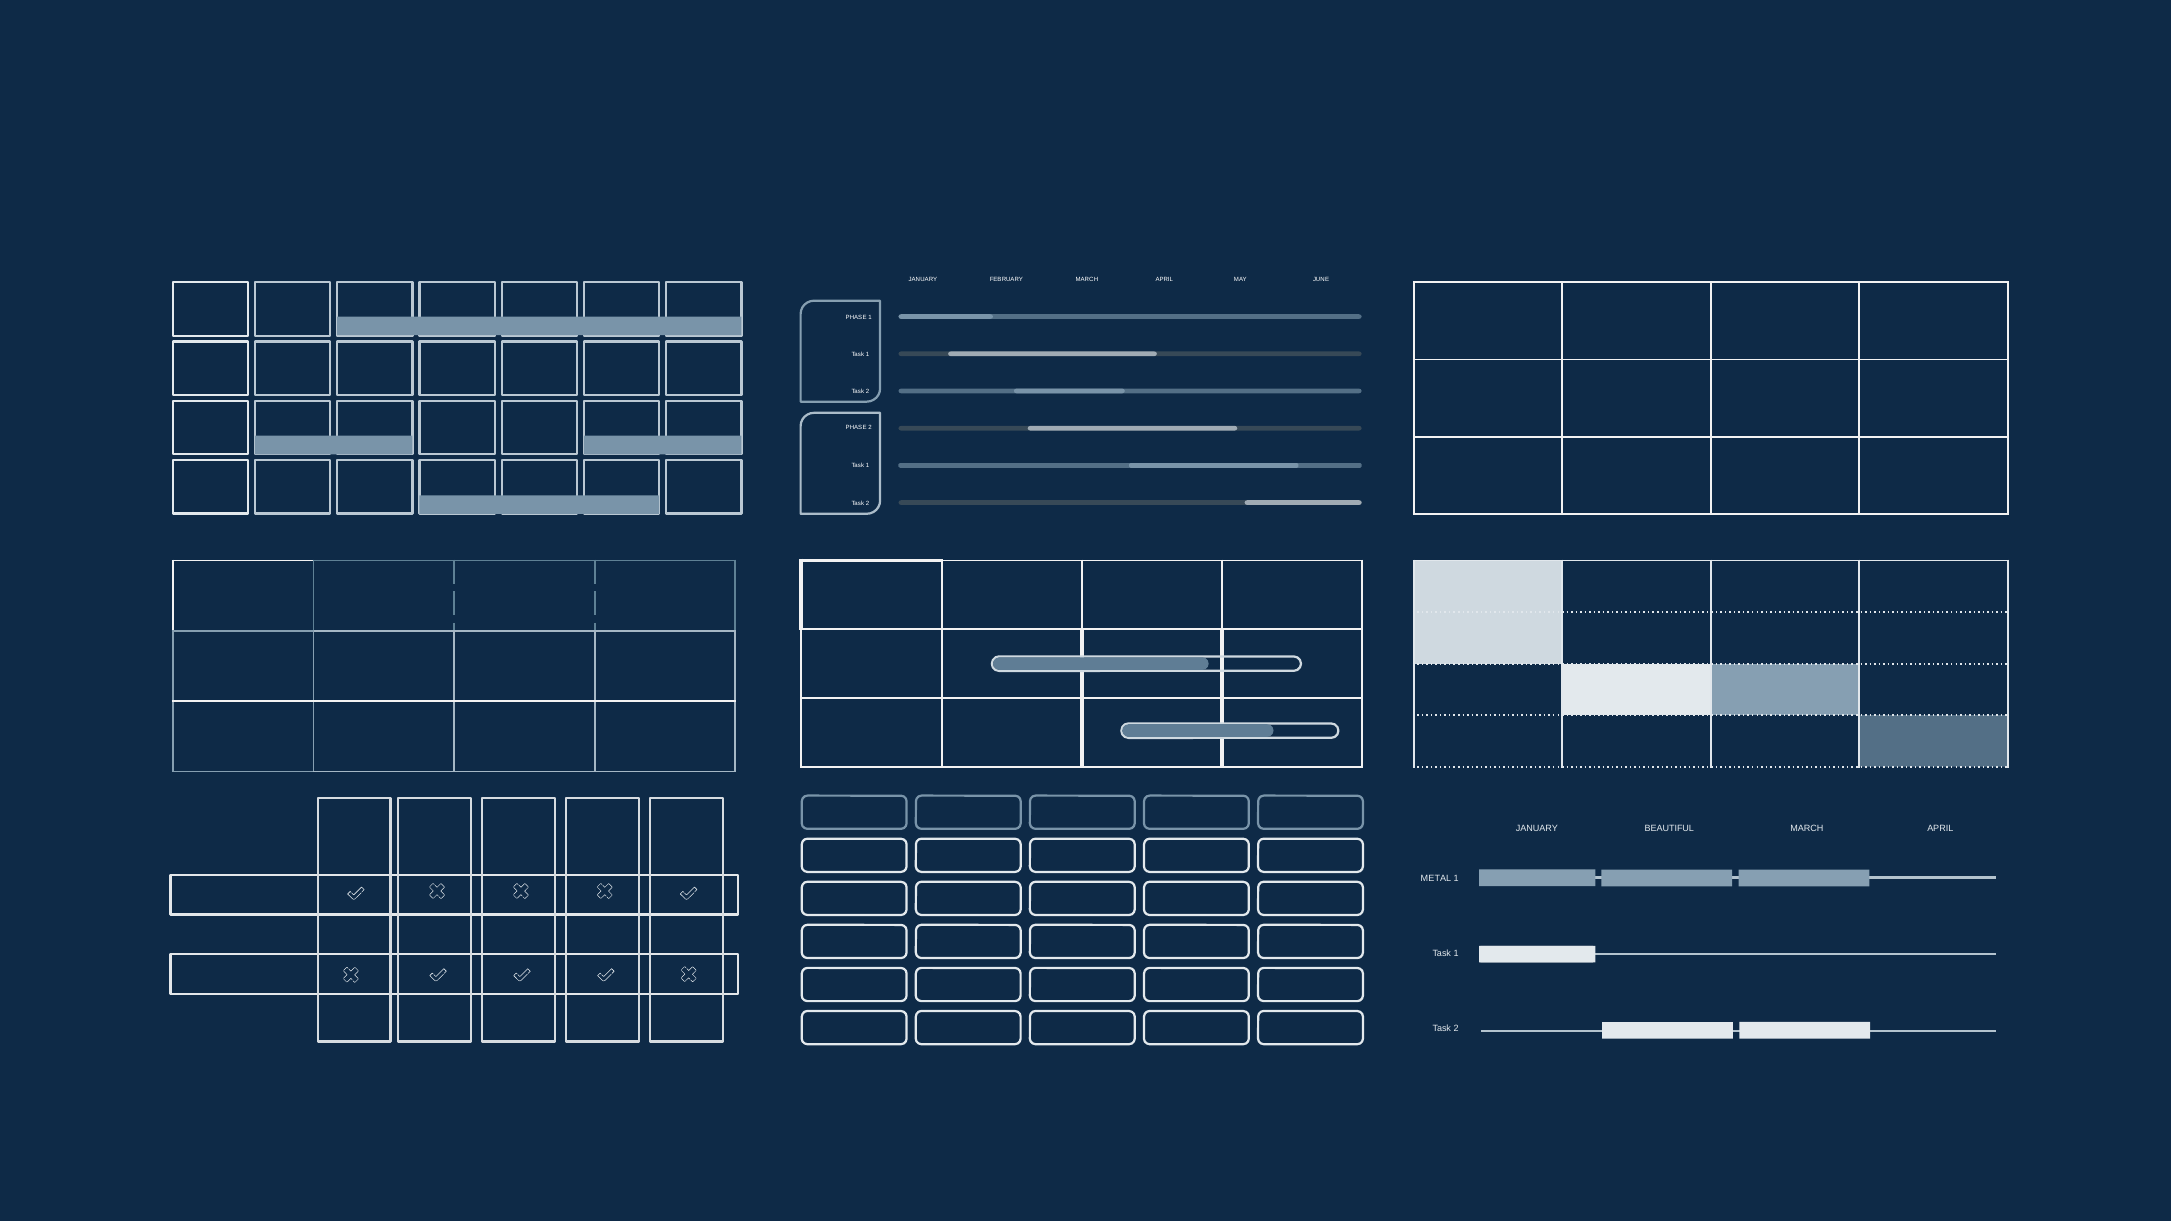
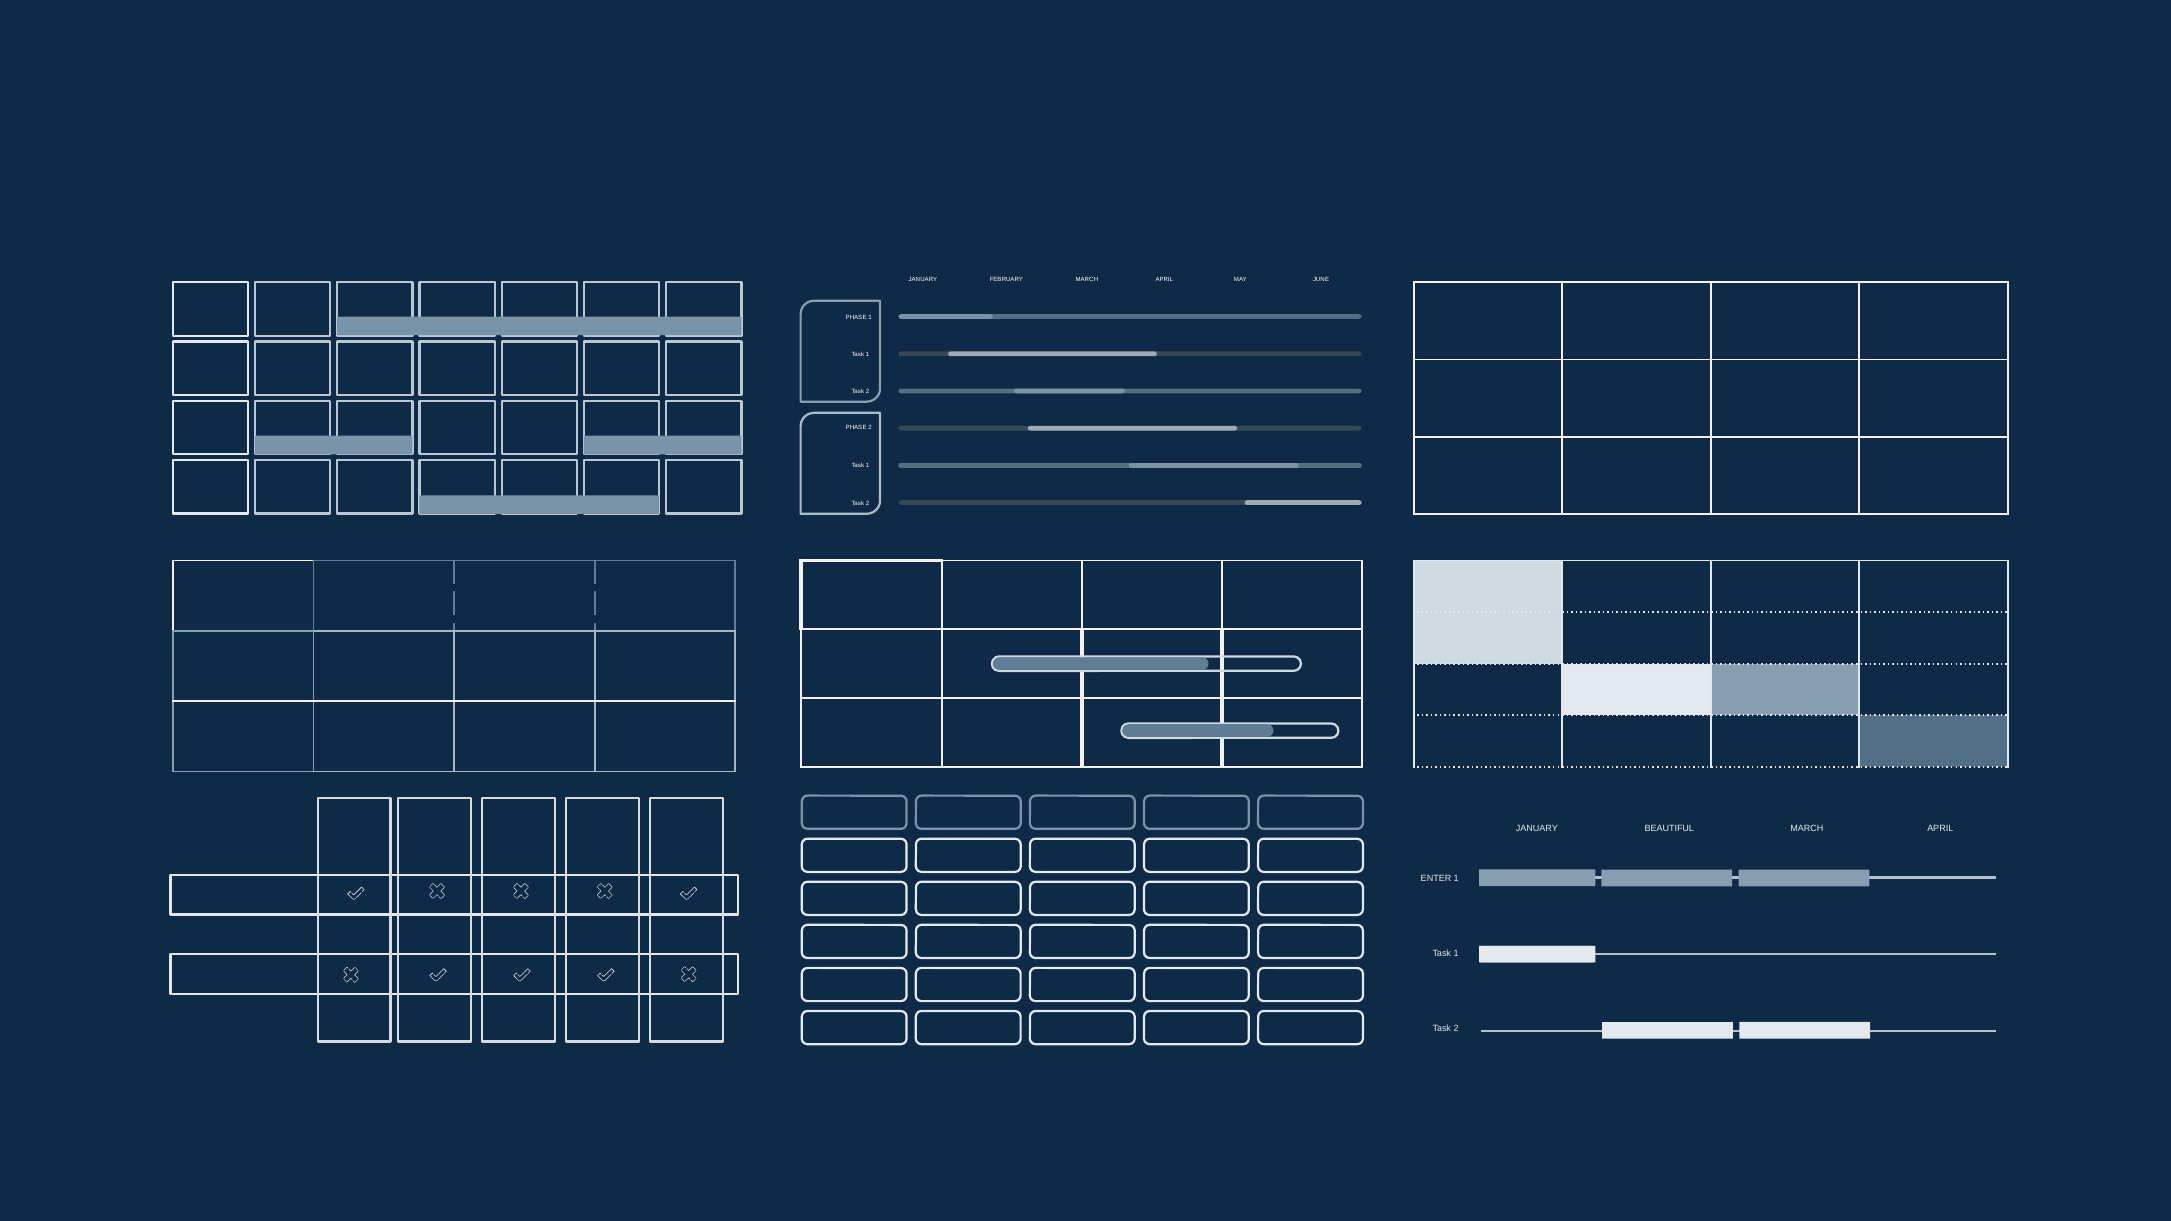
METAL: METAL -> ENTER
